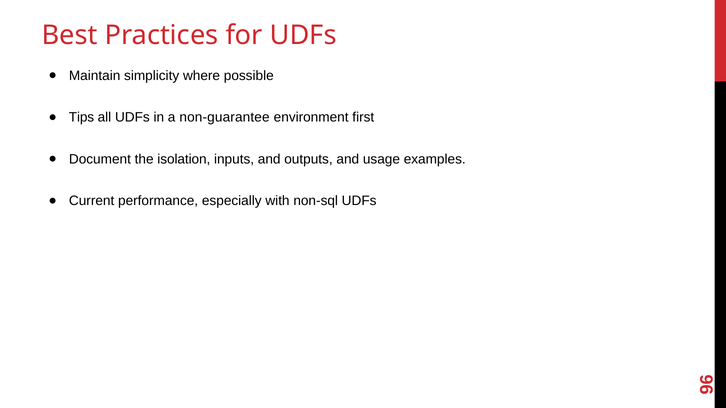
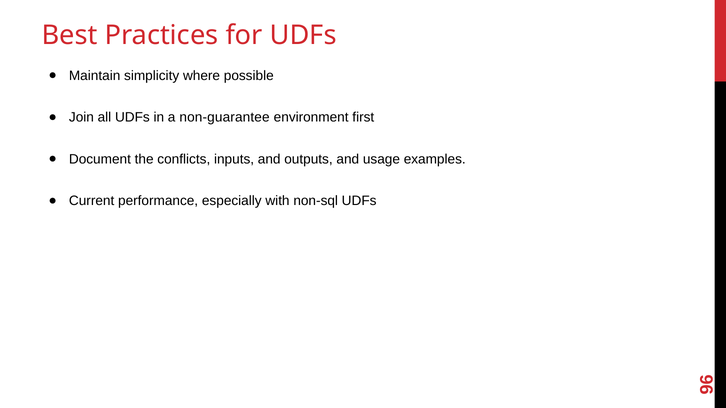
Tips: Tips -> Join
isolation: isolation -> conflicts
